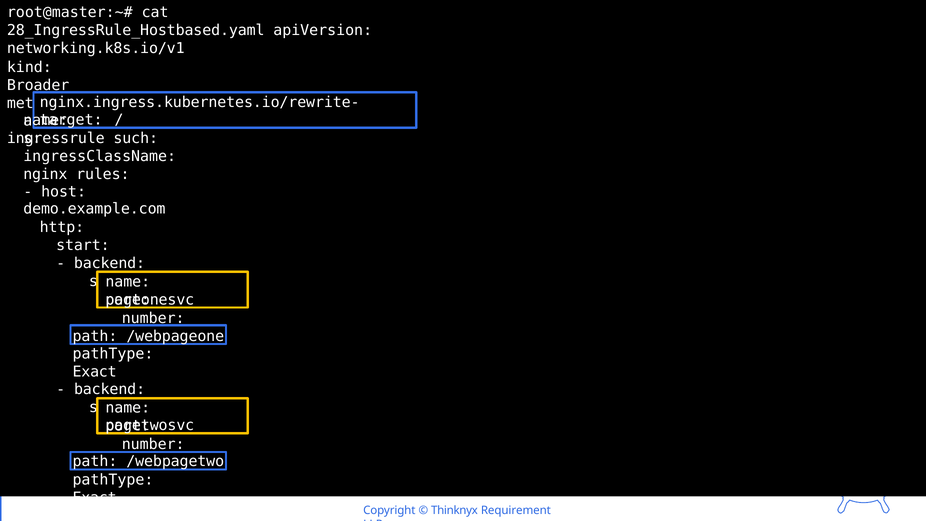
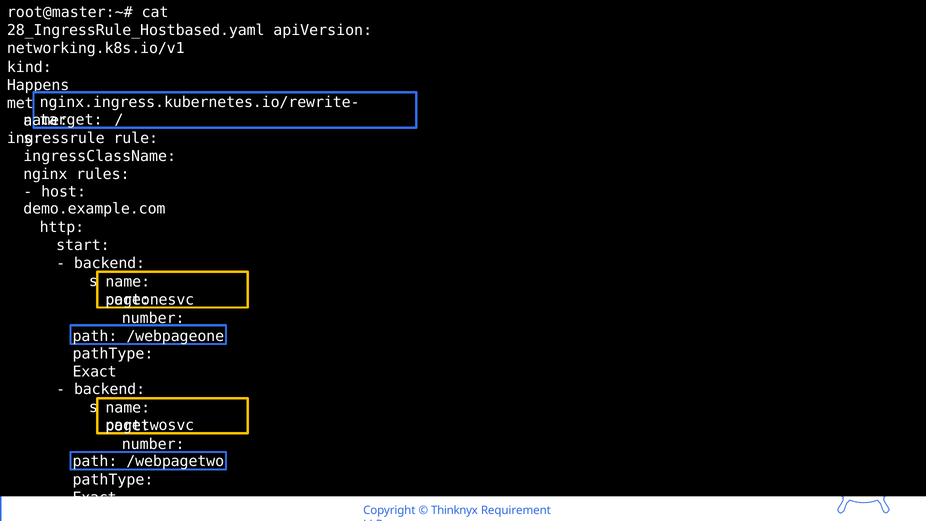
Broader: Broader -> Happens
such: such -> rule
